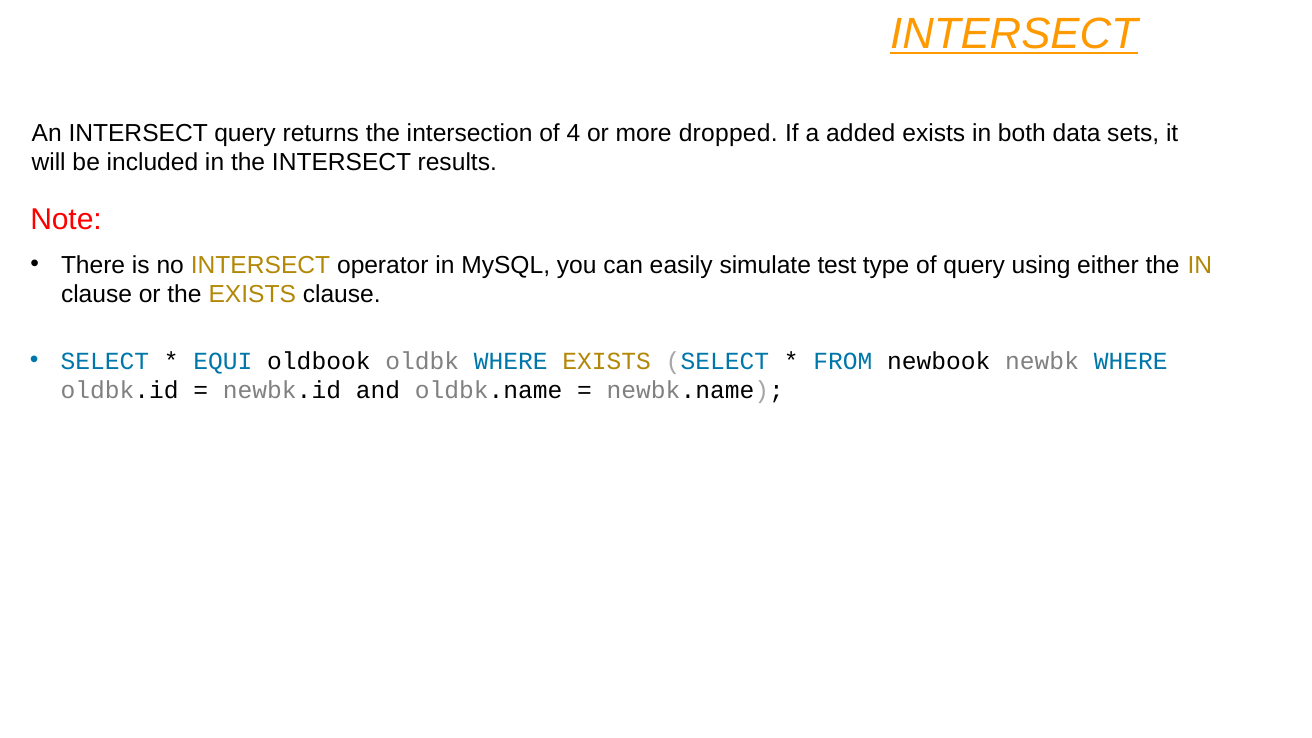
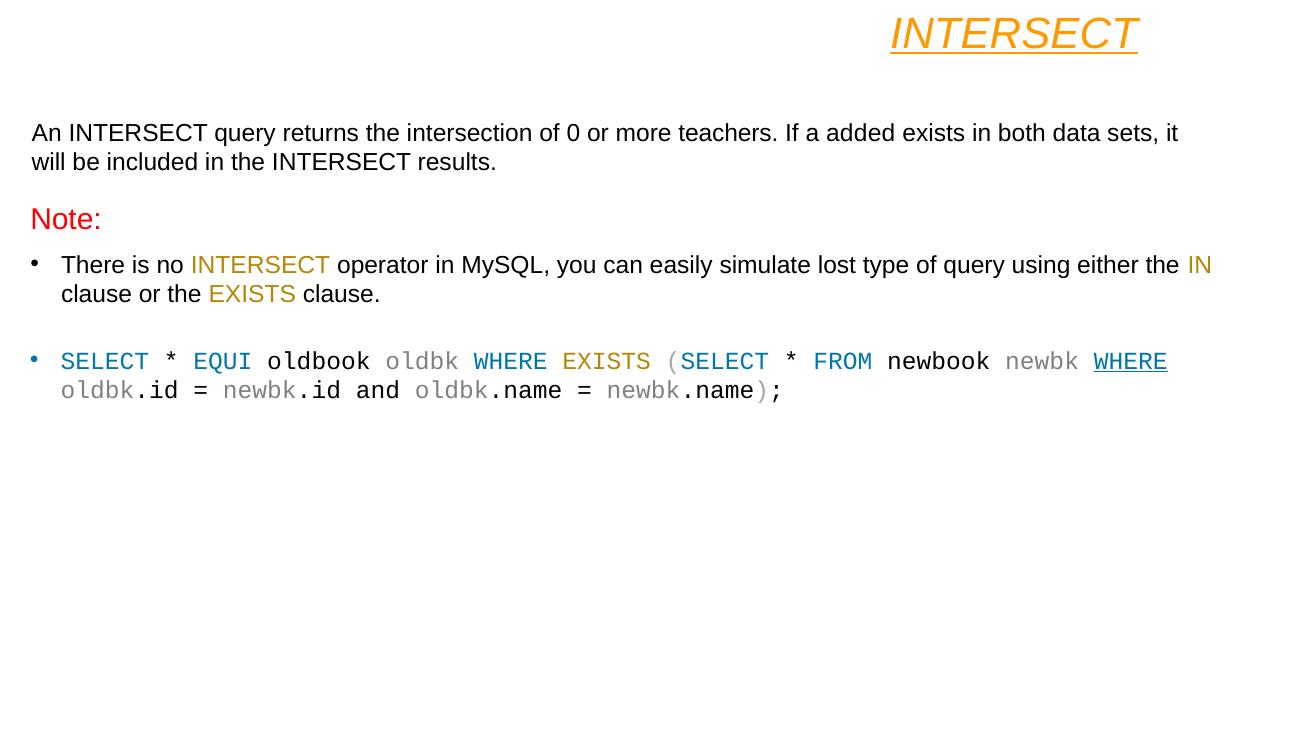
4: 4 -> 0
dropped: dropped -> teachers
test: test -> lost
WHERE at (1131, 361) underline: none -> present
